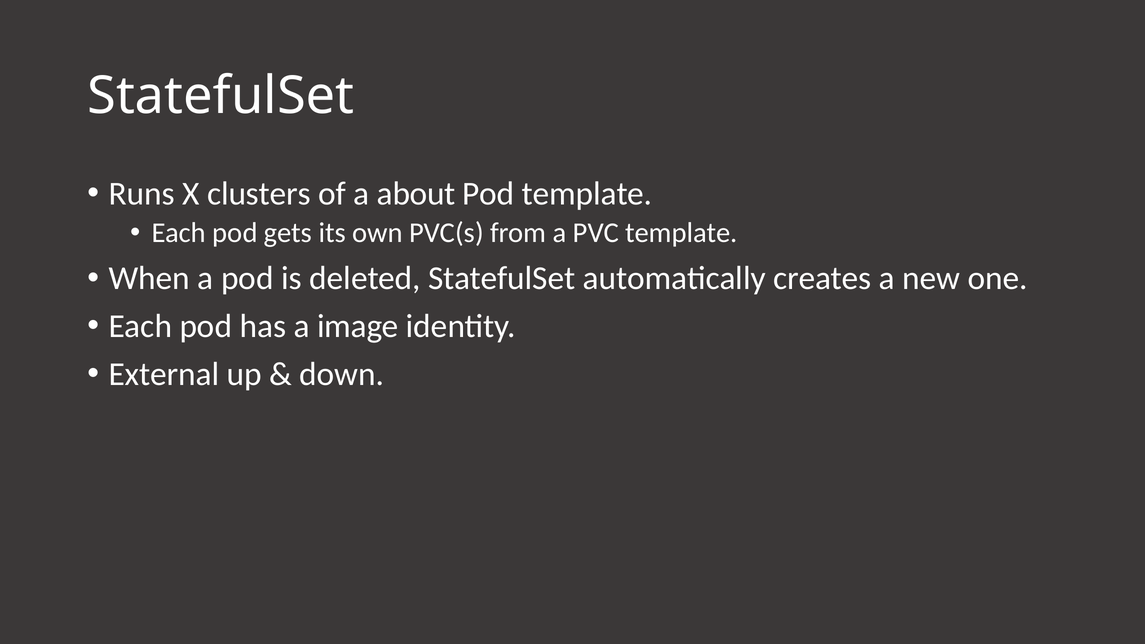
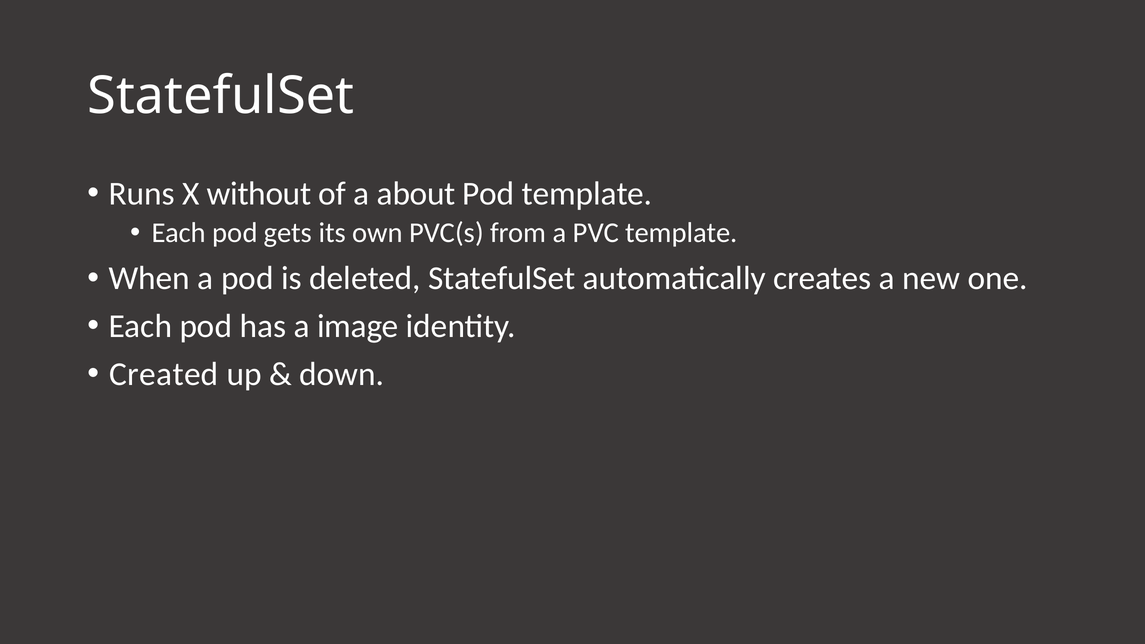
clusters: clusters -> without
External: External -> Created
